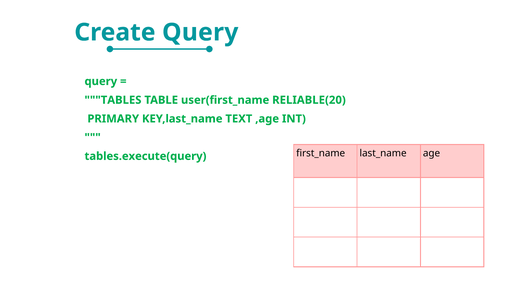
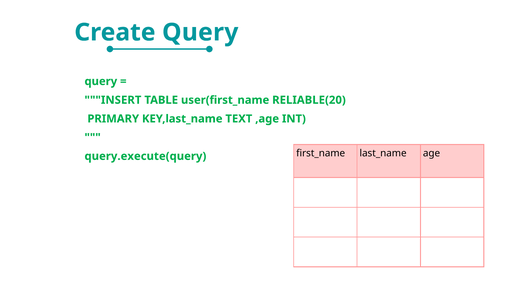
TABLES: TABLES -> INSERT
tables.execute(query: tables.execute(query -> query.execute(query
